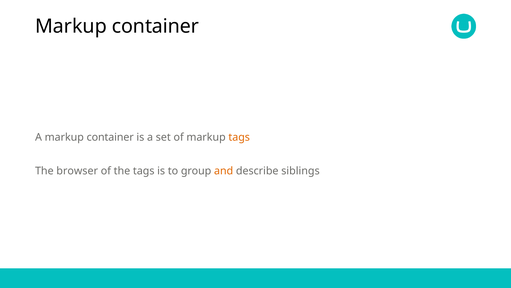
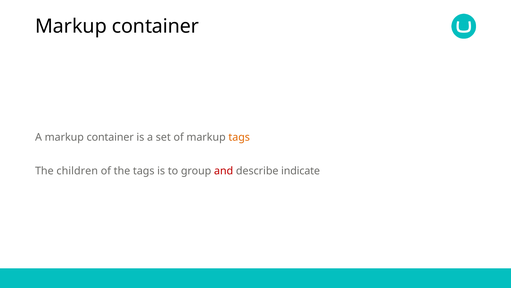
browser: browser -> children
and colour: orange -> red
siblings: siblings -> indicate
